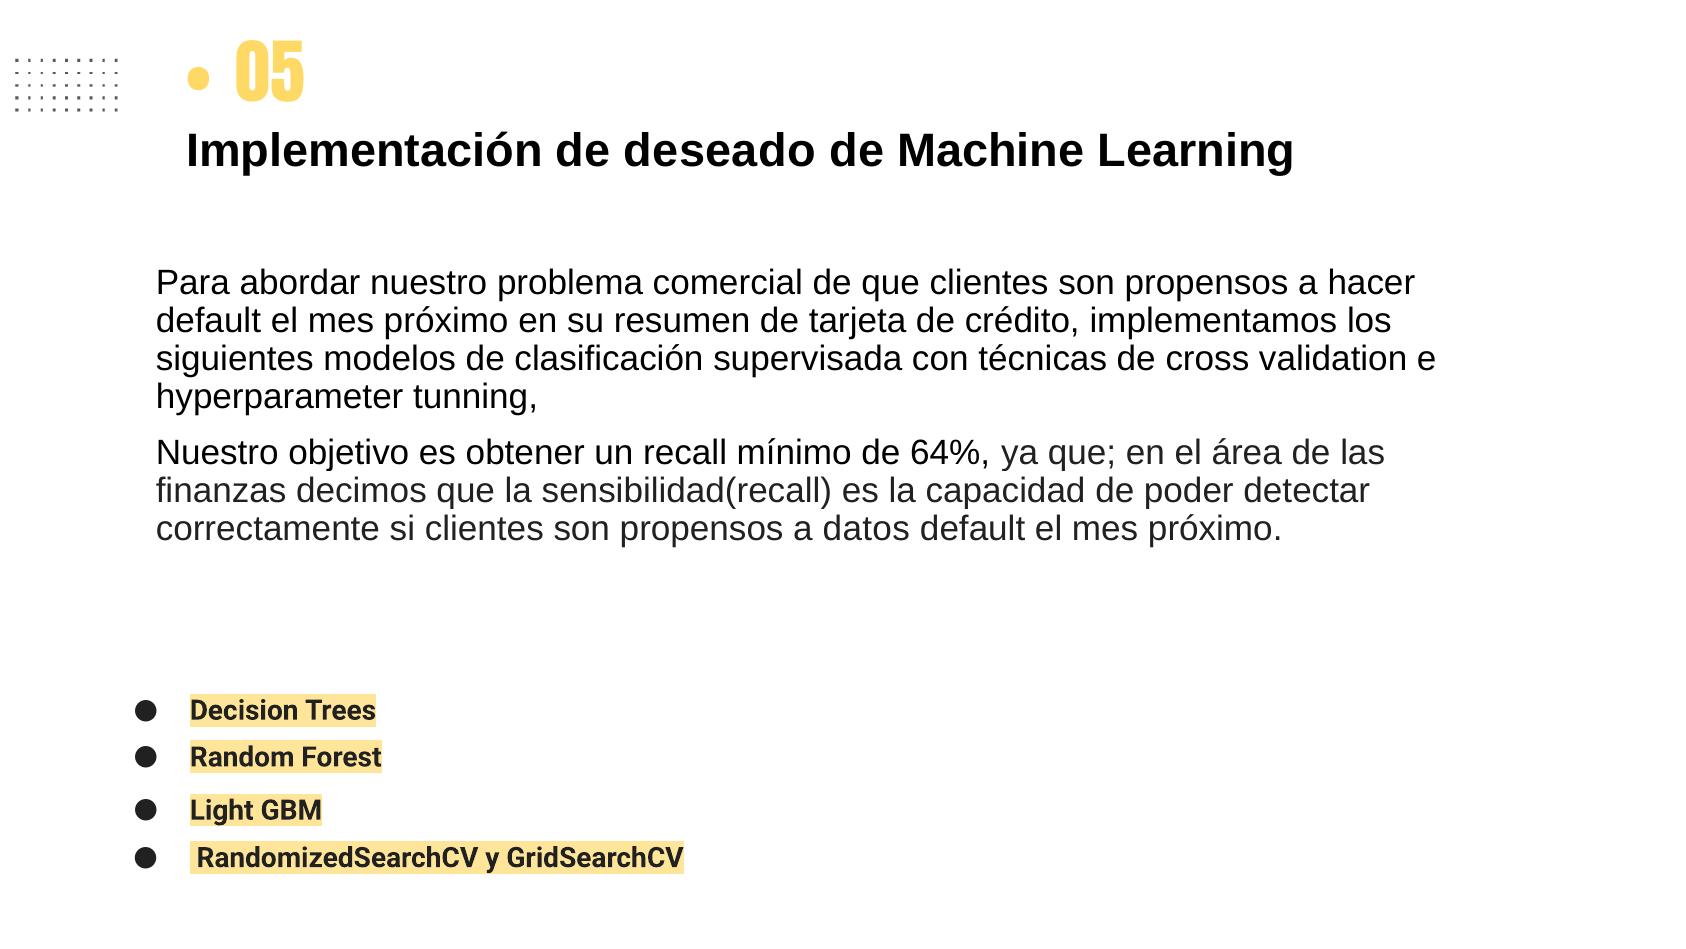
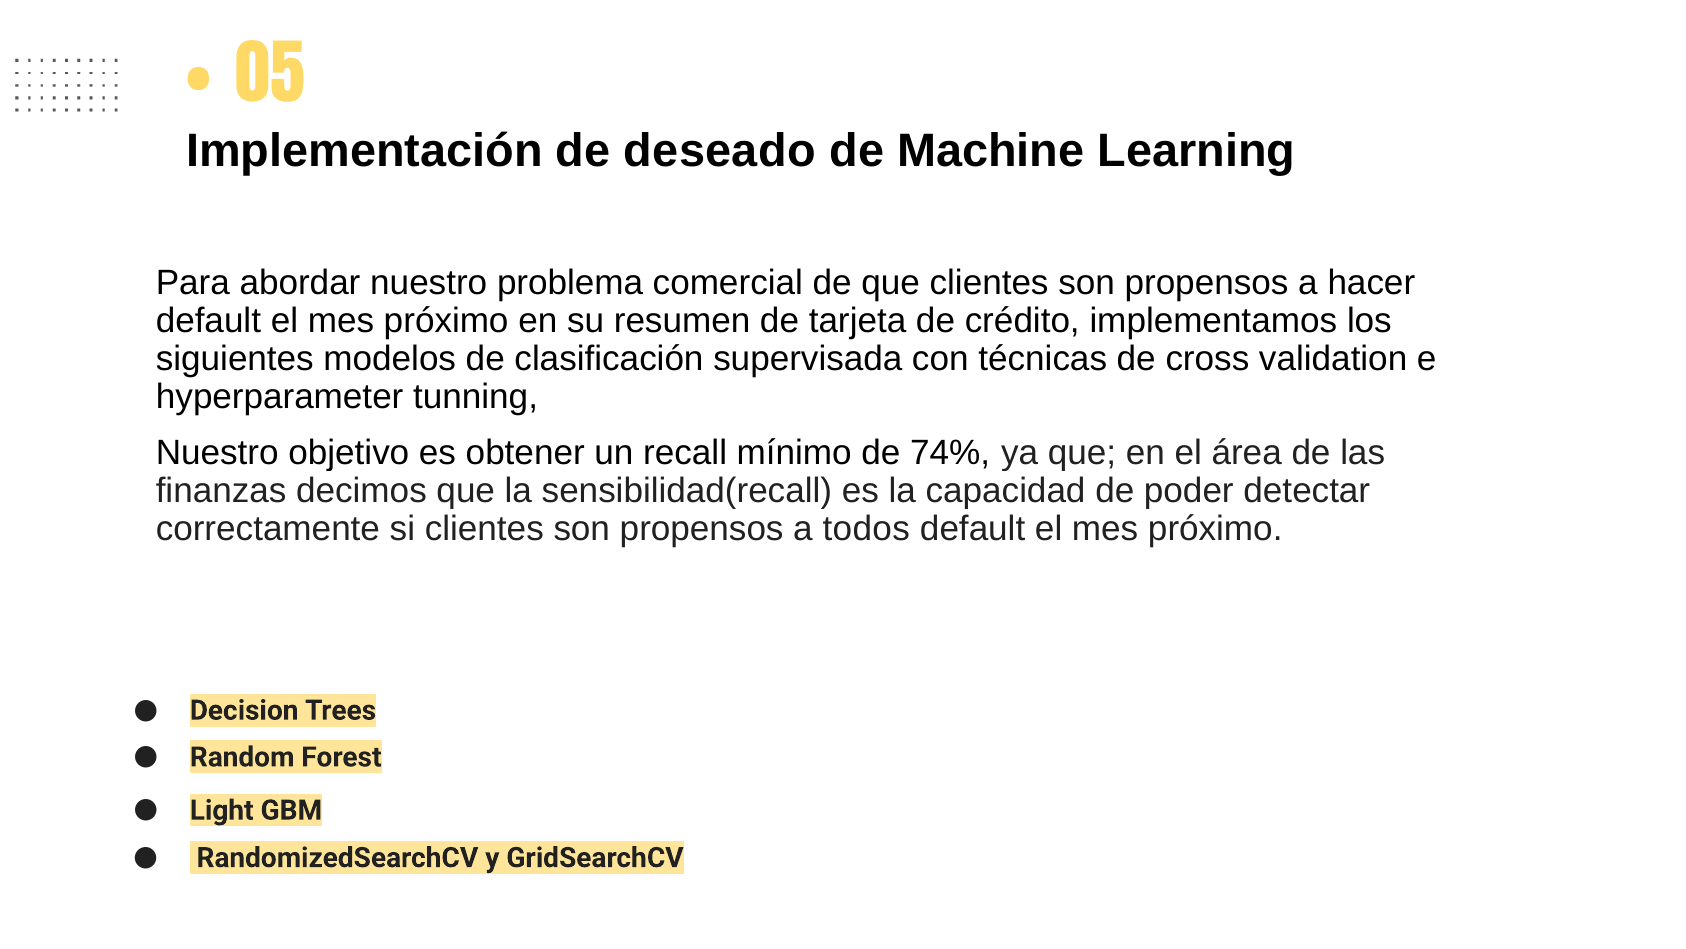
64%: 64% -> 74%
datos: datos -> todos
